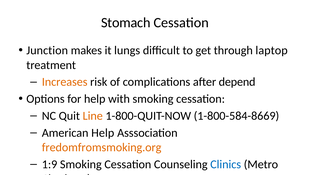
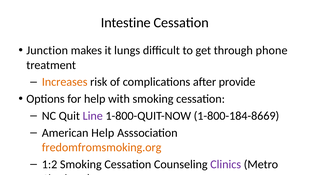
Stomach: Stomach -> Intestine
laptop: laptop -> phone
depend: depend -> provide
Line colour: orange -> purple
1-800-584-8669: 1-800-584-8669 -> 1-800-184-8669
1:9: 1:9 -> 1:2
Clinics colour: blue -> purple
